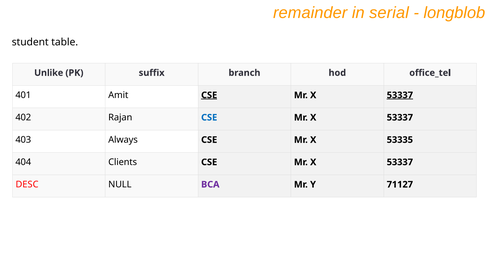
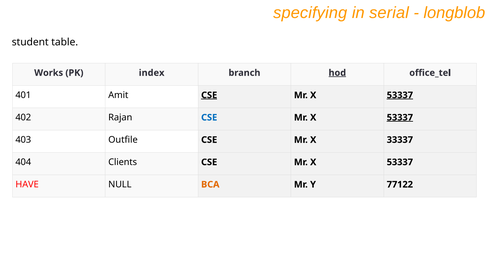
remainder: remainder -> specifying
Unlike: Unlike -> Works
suffix: suffix -> index
hod underline: none -> present
53337 at (400, 118) underline: none -> present
Always: Always -> Outfile
53335: 53335 -> 33337
DESC: DESC -> HAVE
BCA colour: purple -> orange
71127: 71127 -> 77122
